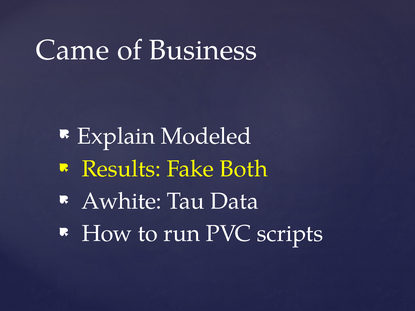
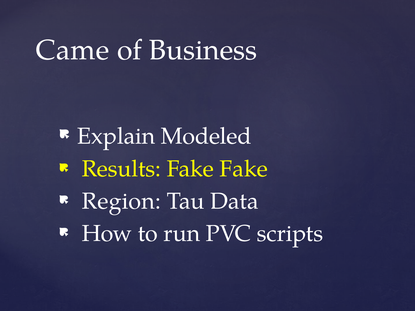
Fake Both: Both -> Fake
Awhite: Awhite -> Region
